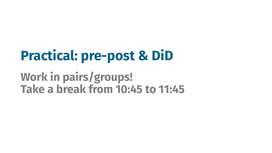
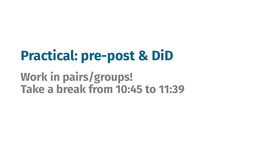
11:45: 11:45 -> 11:39
